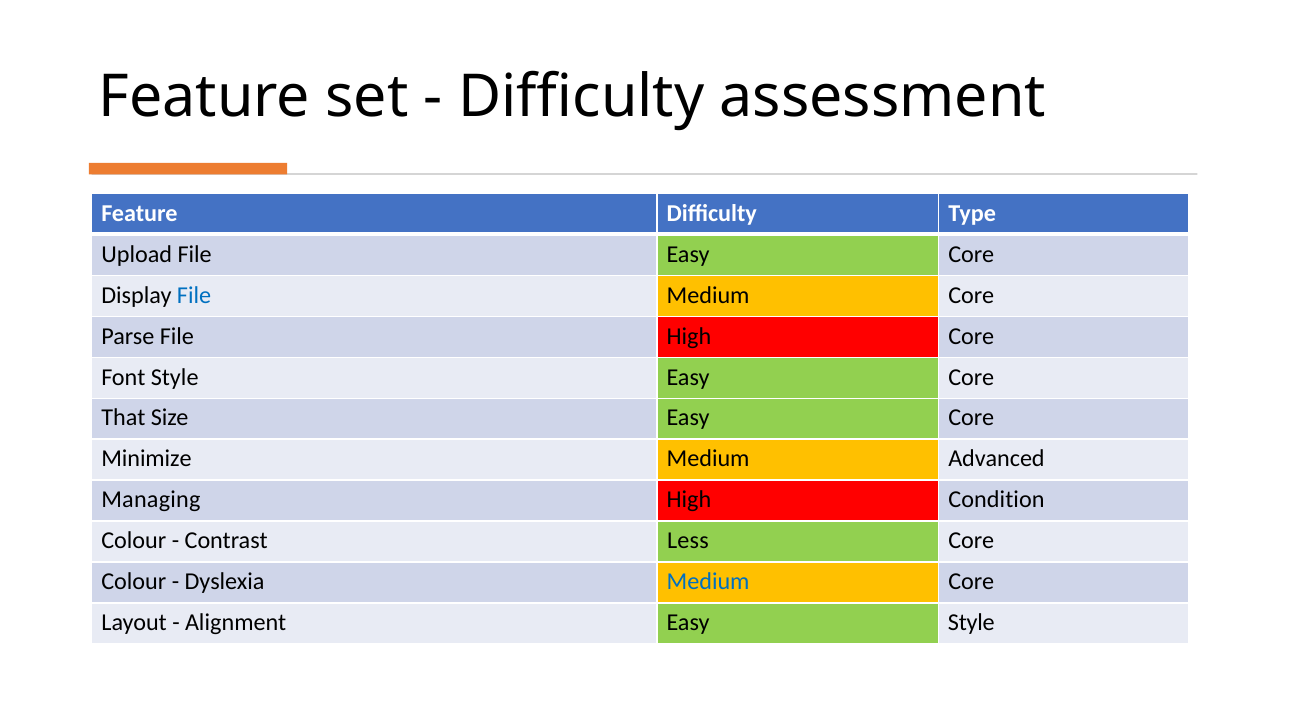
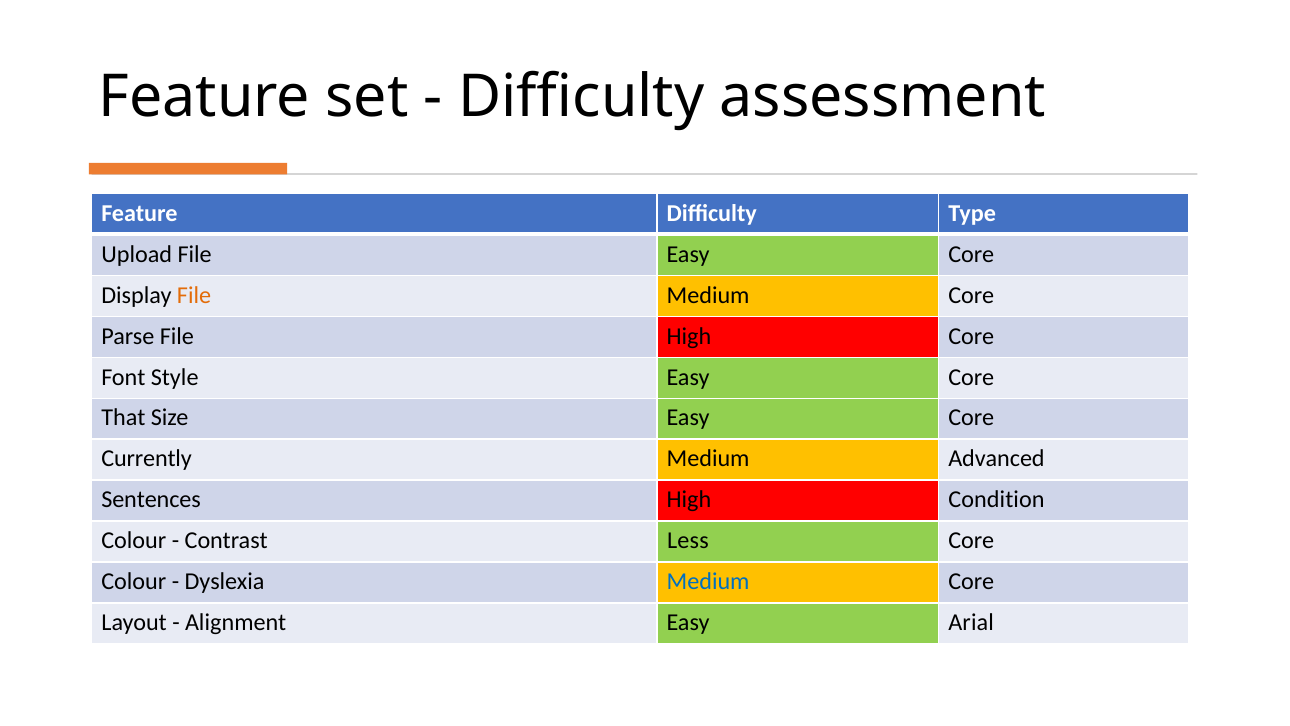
File at (194, 295) colour: blue -> orange
Minimize: Minimize -> Currently
Managing: Managing -> Sentences
Easy Style: Style -> Arial
